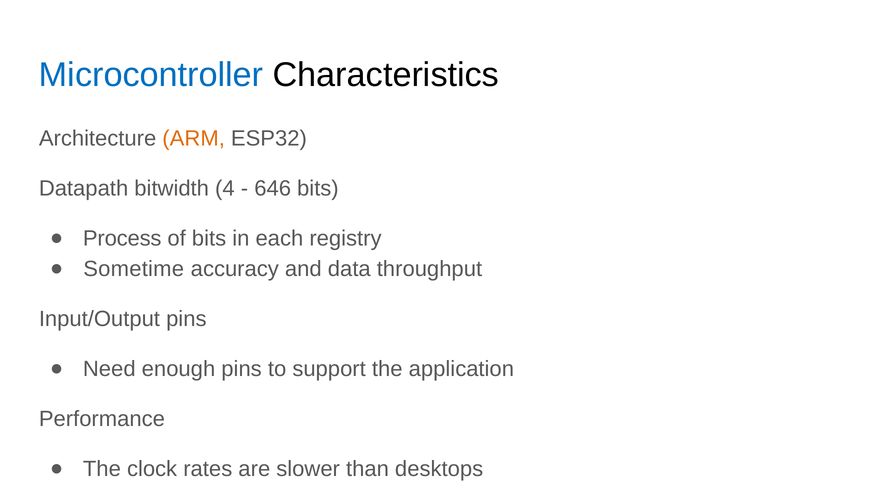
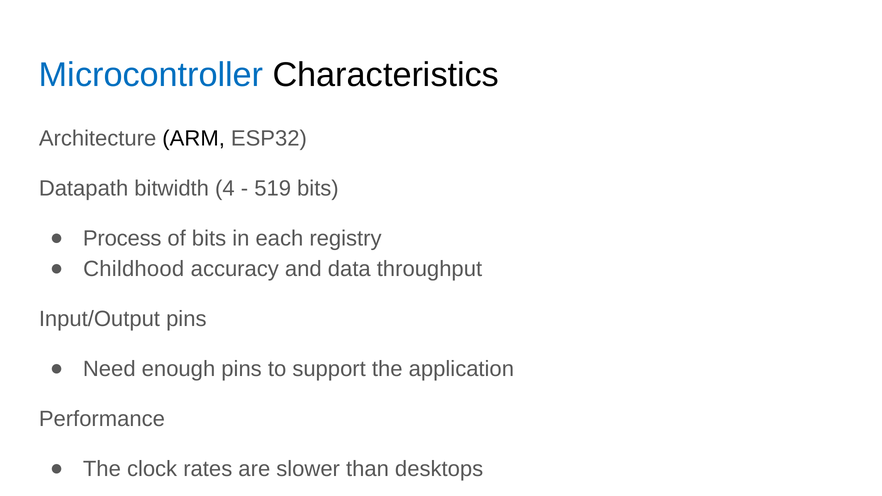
ARM colour: orange -> black
646: 646 -> 519
Sometime: Sometime -> Childhood
